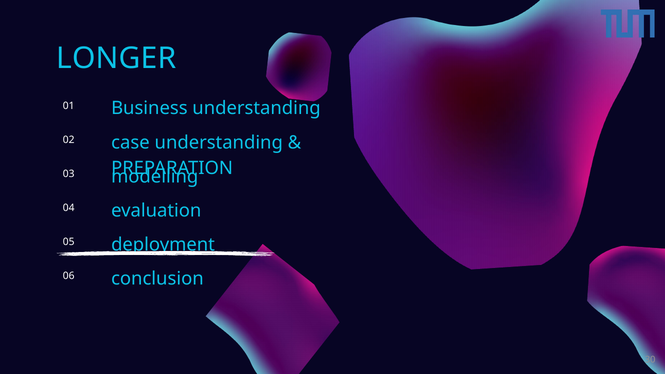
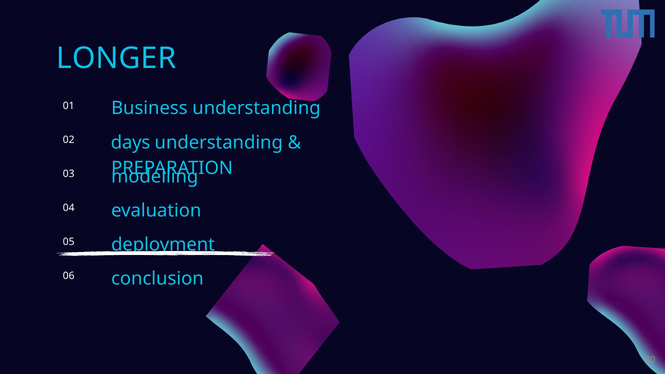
case: case -> days
